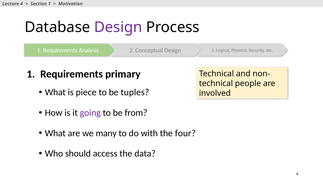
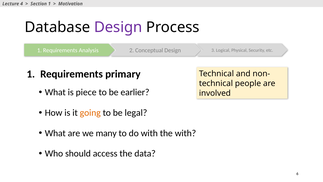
tuples: tuples -> earlier
going colour: purple -> orange
from: from -> legal
the four: four -> with
